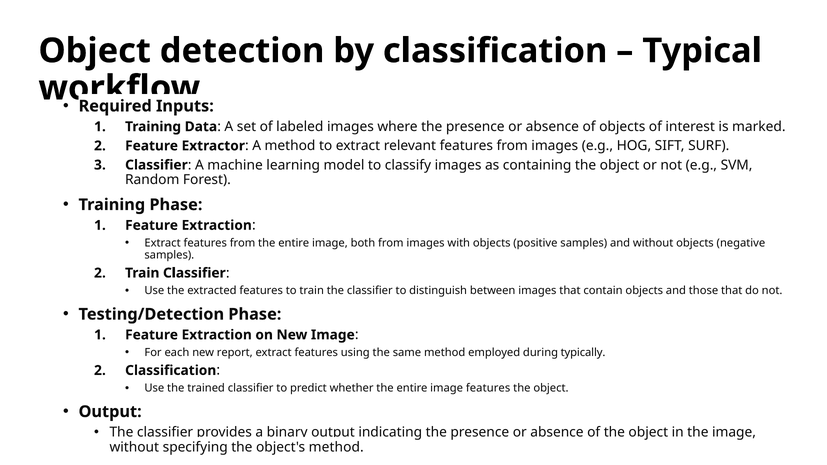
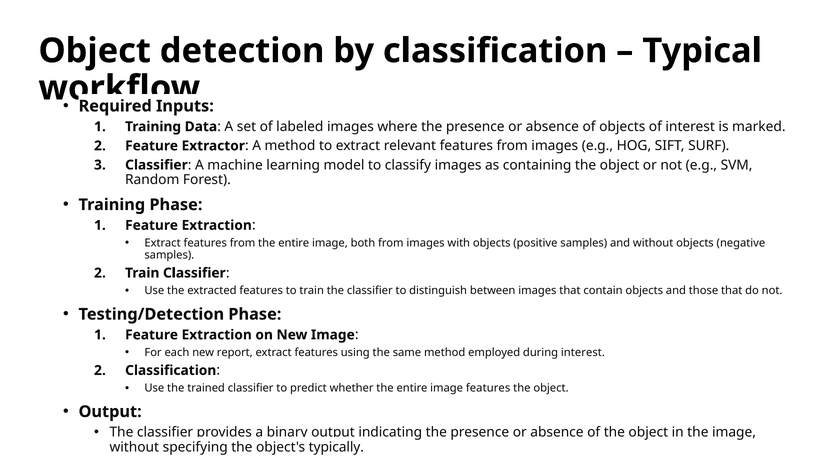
during typically: typically -> interest
object's method: method -> typically
